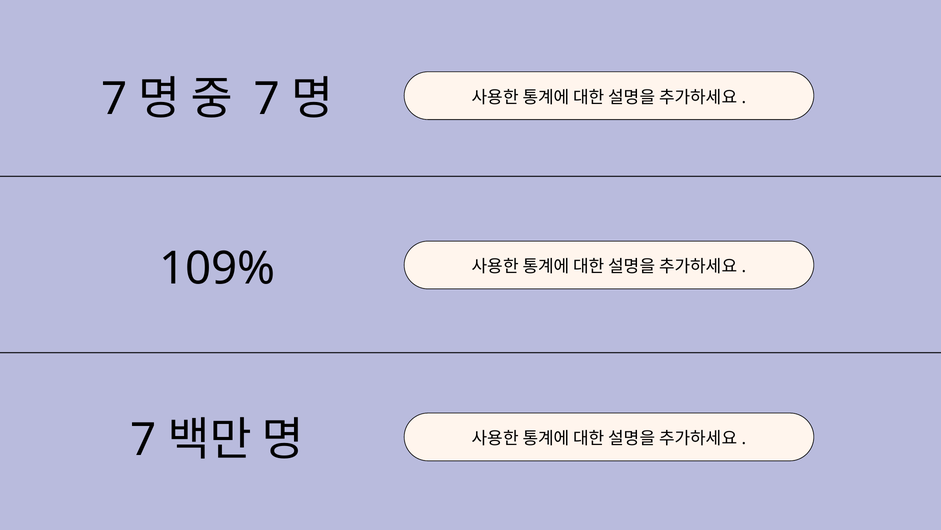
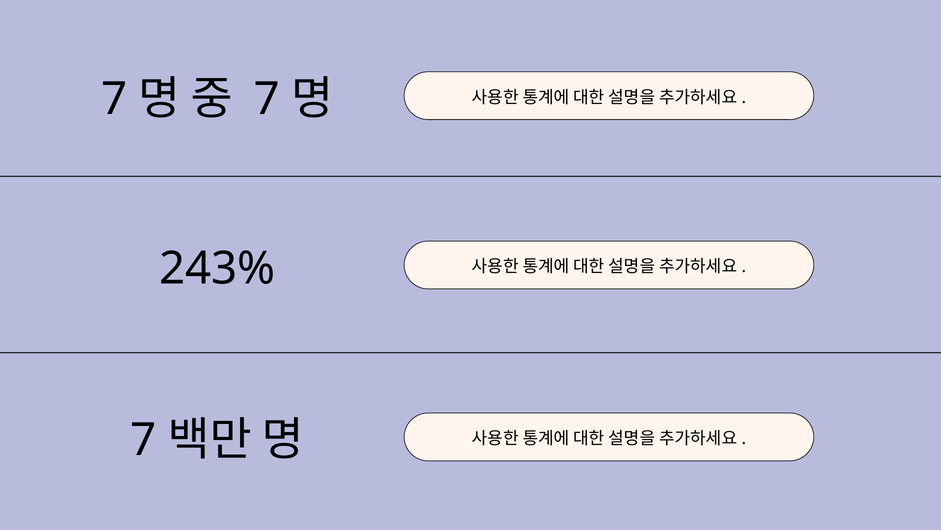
109%: 109% -> 243%
